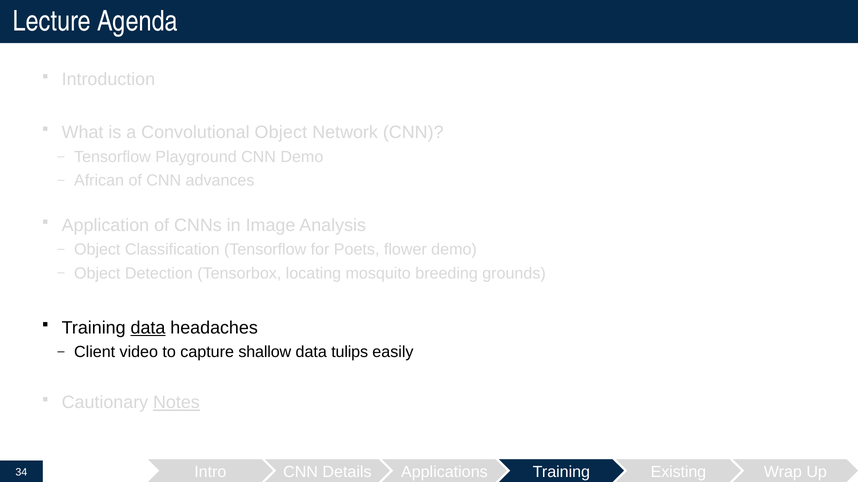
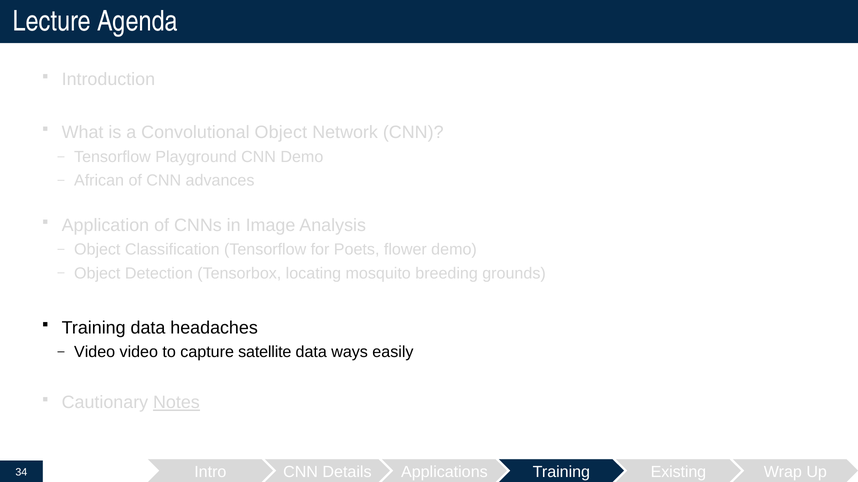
data at (148, 328) underline: present -> none
Client at (95, 353): Client -> Video
shallow: shallow -> satellite
tulips: tulips -> ways
